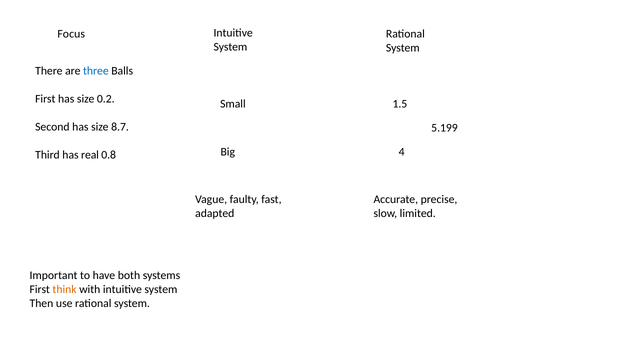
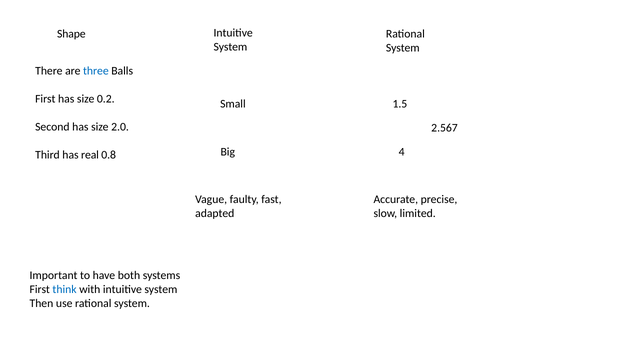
Focus: Focus -> Shape
8.7: 8.7 -> 2.0
5.199: 5.199 -> 2.567
think colour: orange -> blue
